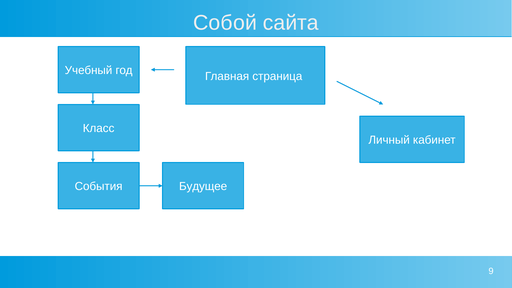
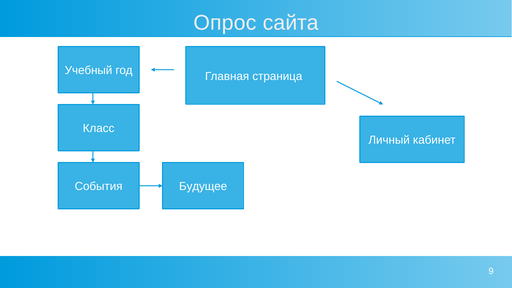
Собой: Собой -> Опрос
